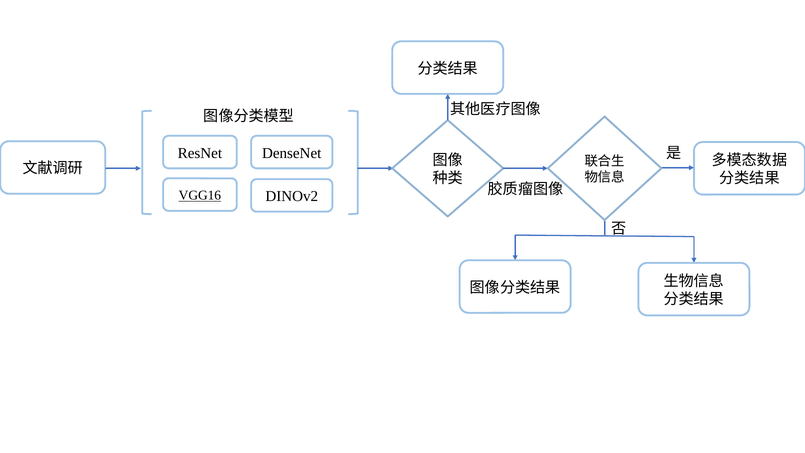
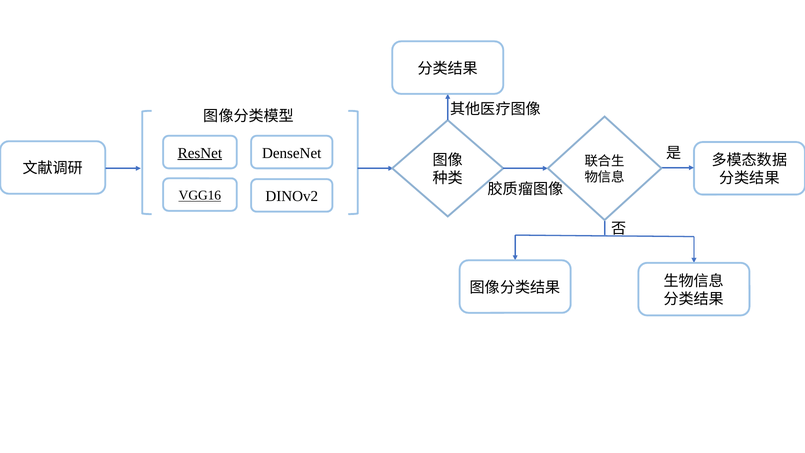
ResNet underline: none -> present
